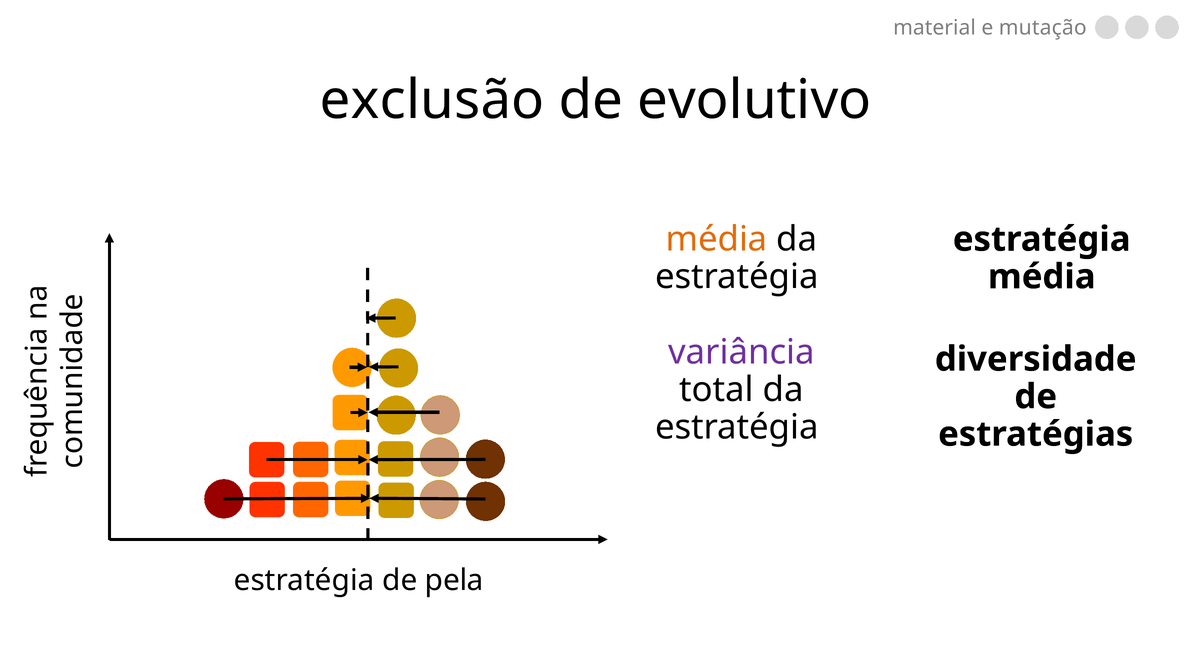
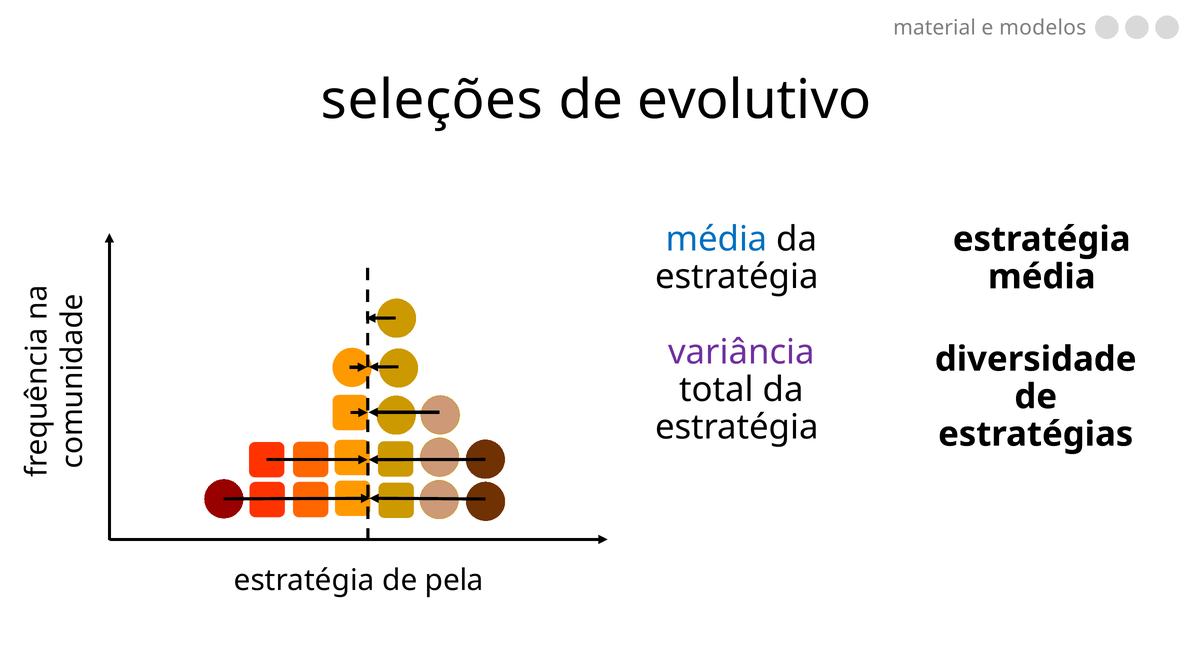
mutação: mutação -> modelos
exclusão: exclusão -> seleções
média at (717, 239) colour: orange -> blue
